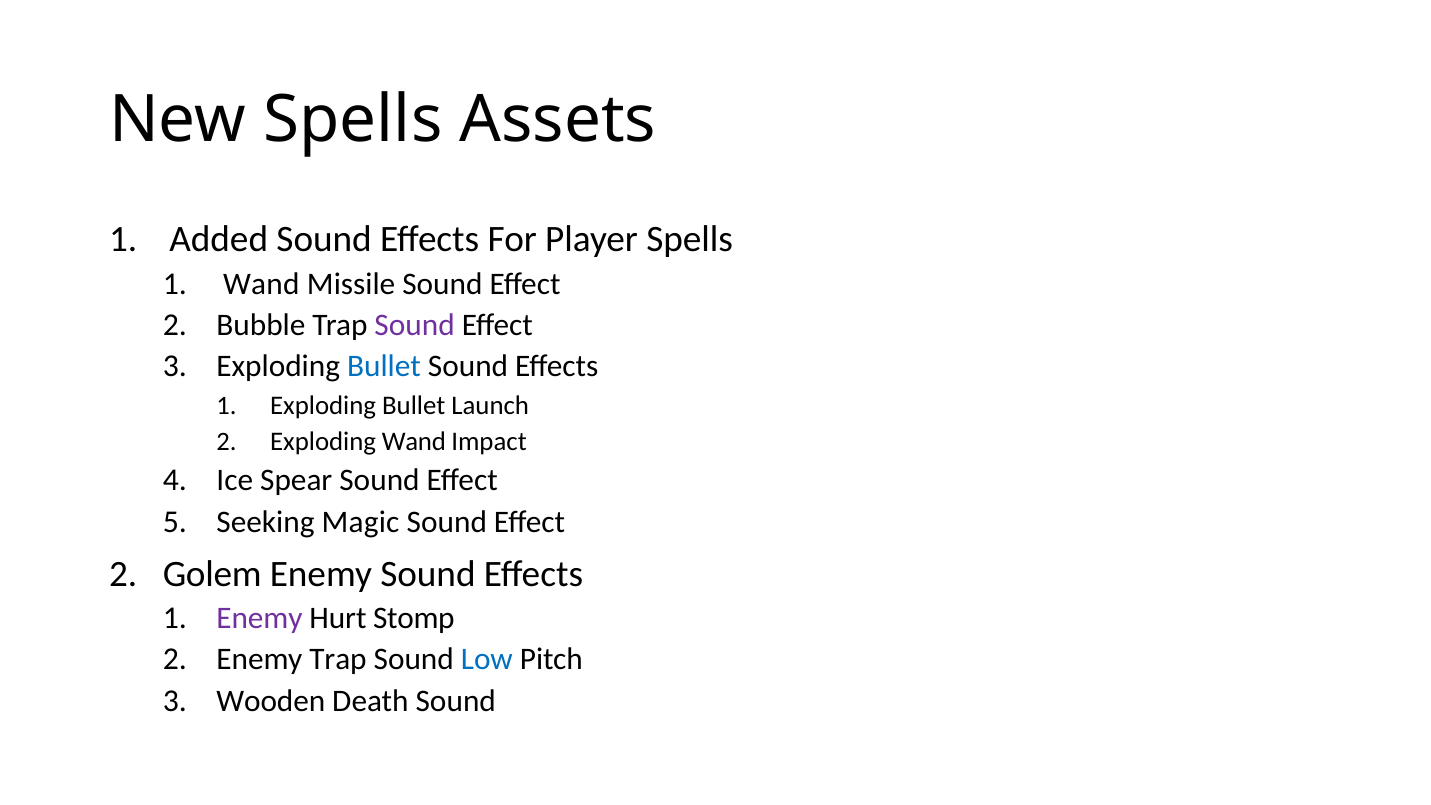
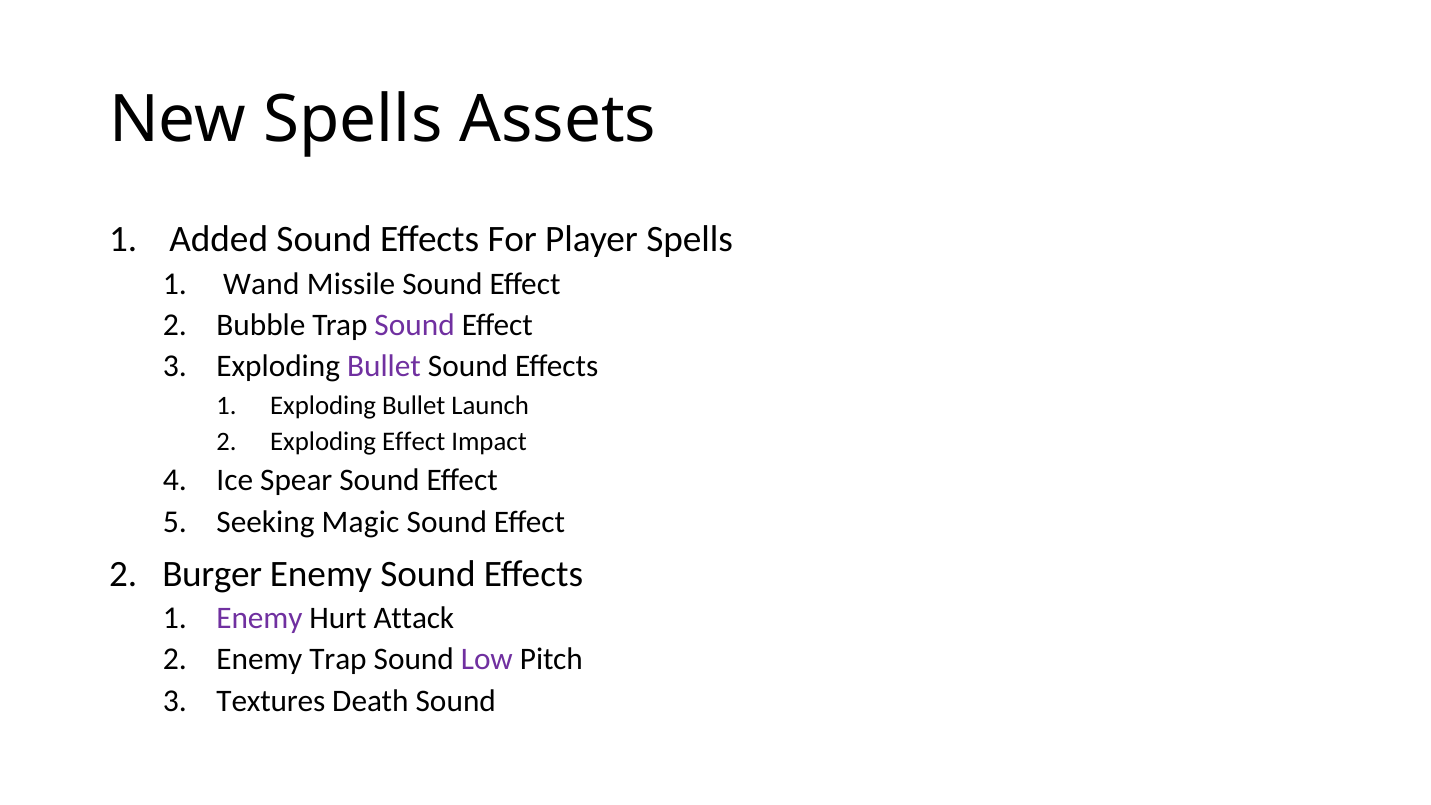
Bullet at (384, 366) colour: blue -> purple
Exploding Wand: Wand -> Effect
Golem: Golem -> Burger
Stomp: Stomp -> Attack
Low colour: blue -> purple
Wooden: Wooden -> Textures
